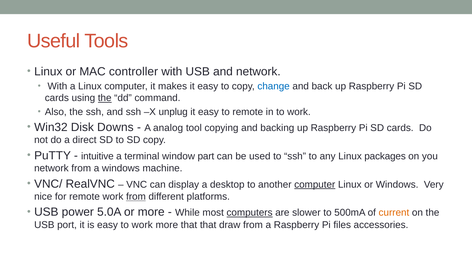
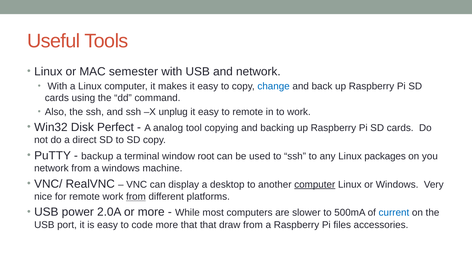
controller: controller -> semester
the at (105, 98) underline: present -> none
Downs: Downs -> Perfect
intuitive: intuitive -> backup
part: part -> root
5.0A: 5.0A -> 2.0A
computers underline: present -> none
current colour: orange -> blue
easy to work: work -> code
